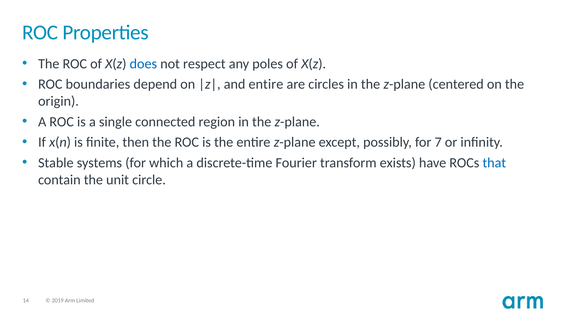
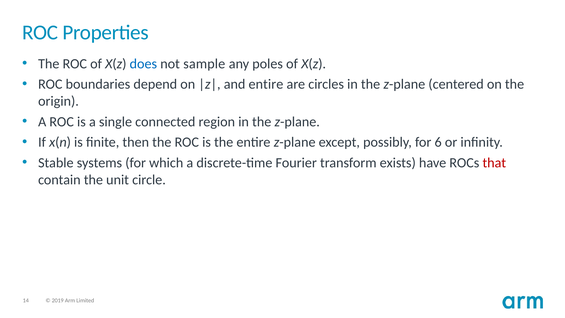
respect: respect -> sample
7: 7 -> 6
that colour: blue -> red
